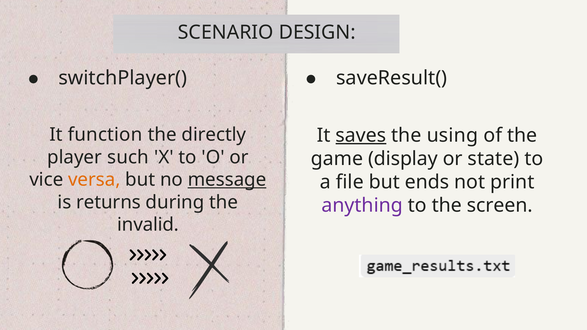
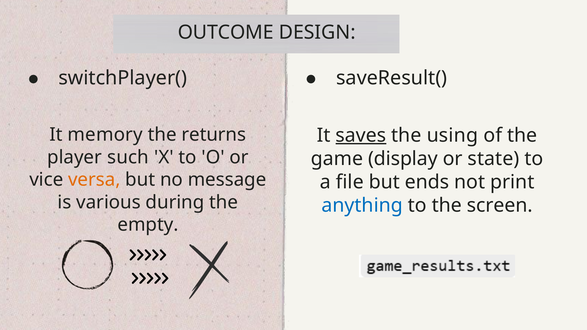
SCENARIO: SCENARIO -> OUTCOME
function: function -> memory
directly: directly -> returns
message underline: present -> none
returns: returns -> various
anything colour: purple -> blue
invalid: invalid -> empty
